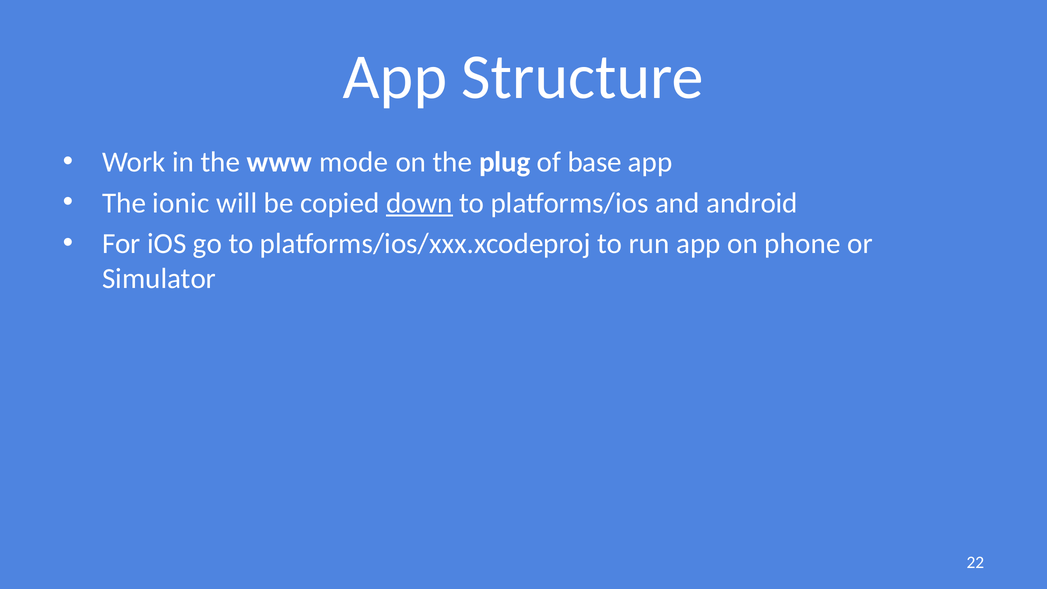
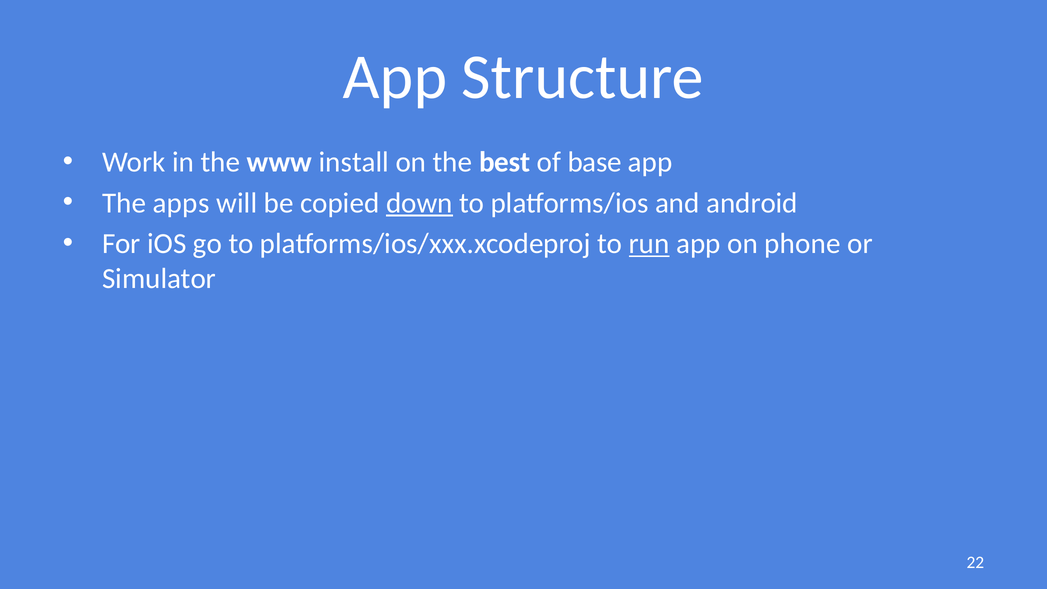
mode: mode -> install
plug: plug -> best
ionic: ionic -> apps
run underline: none -> present
